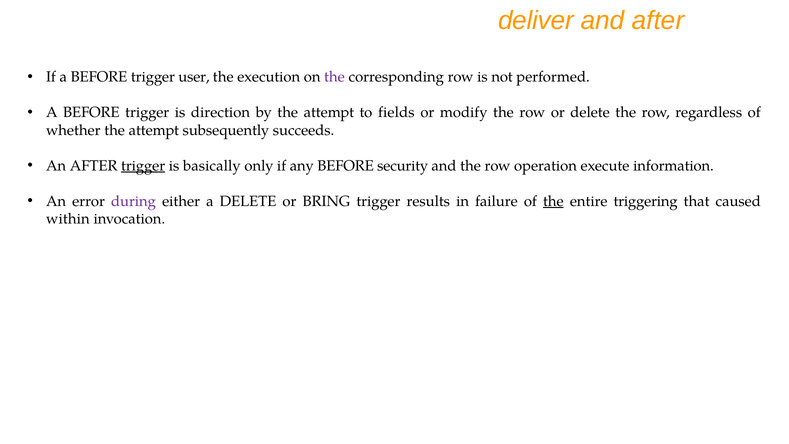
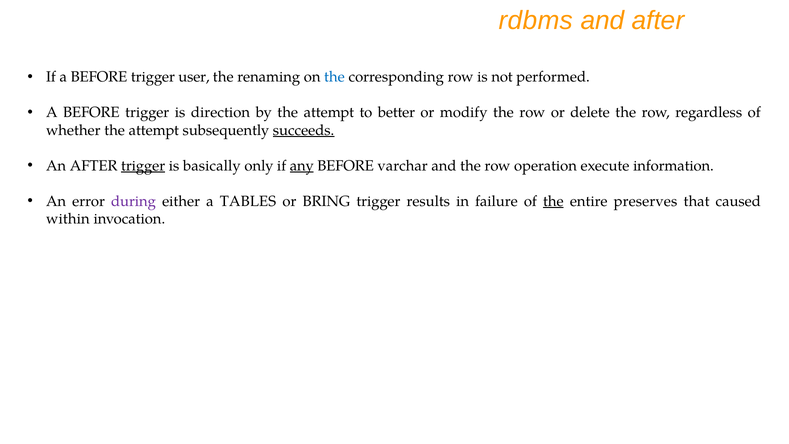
deliver: deliver -> rdbms
execution: execution -> renaming
the at (334, 77) colour: purple -> blue
fields: fields -> better
succeeds underline: none -> present
any underline: none -> present
security: security -> varchar
a DELETE: DELETE -> TABLES
triggering: triggering -> preserves
